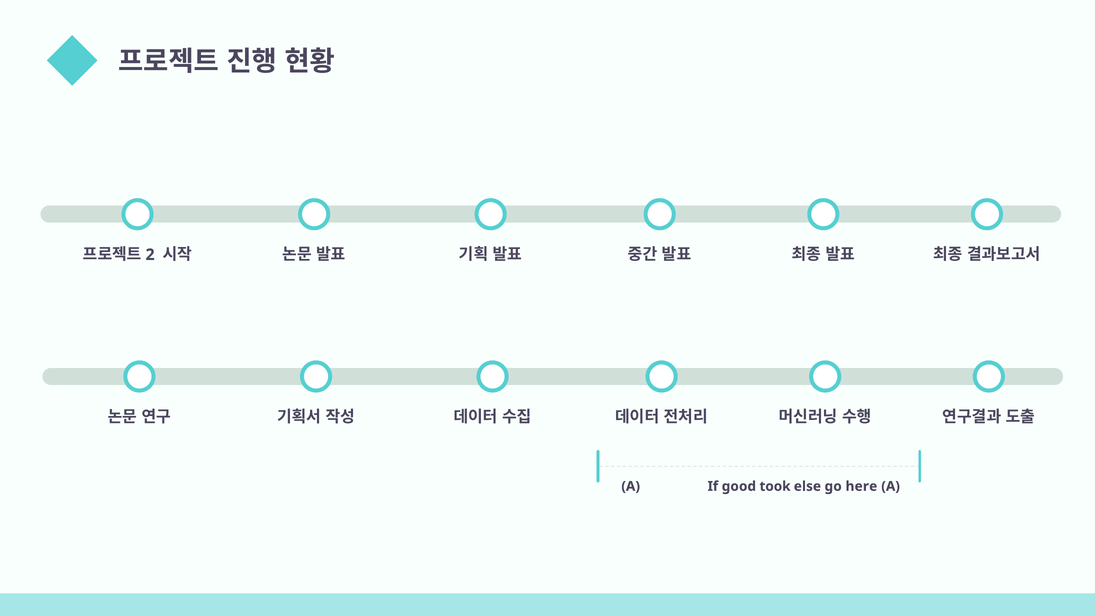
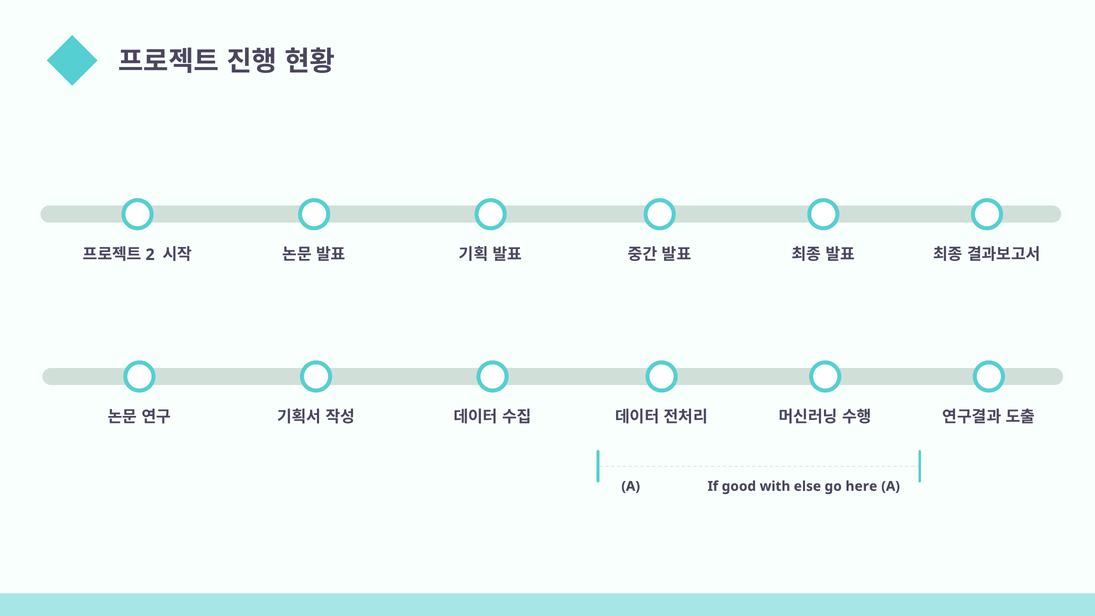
took: took -> with
